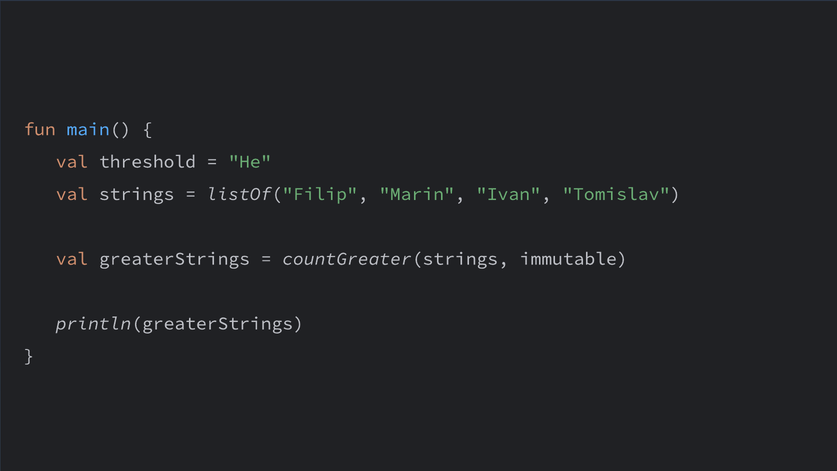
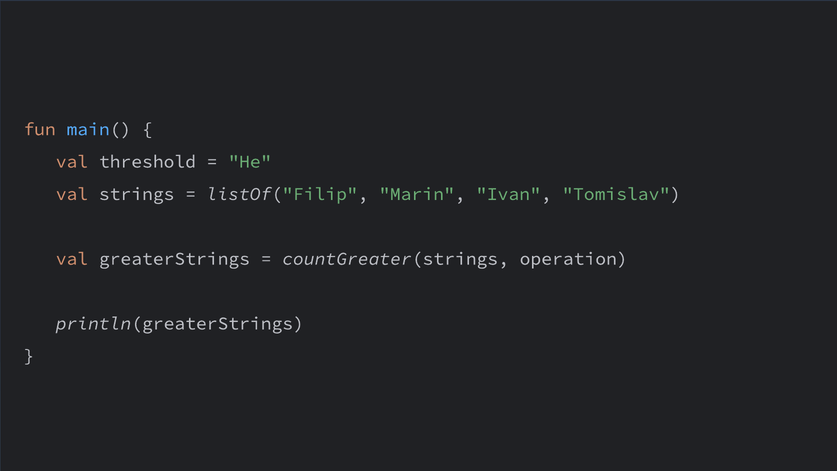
immutable: immutable -> operation
